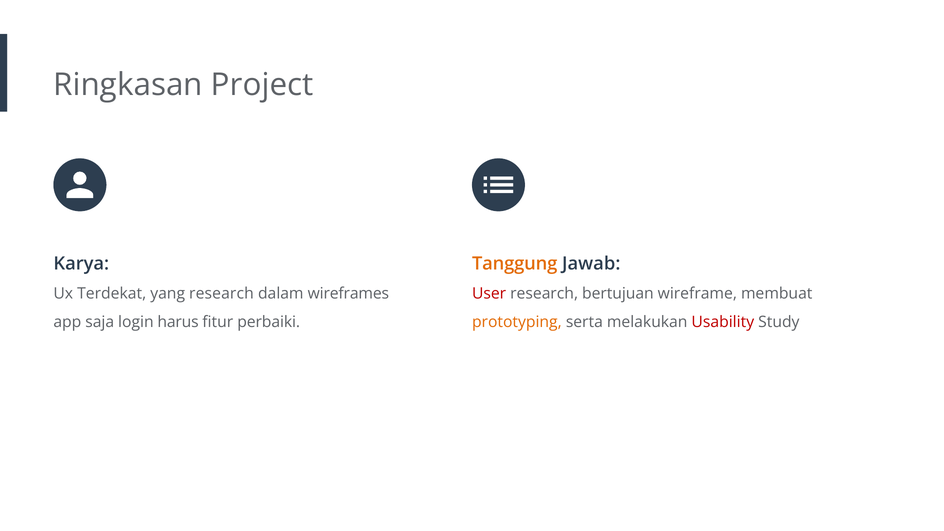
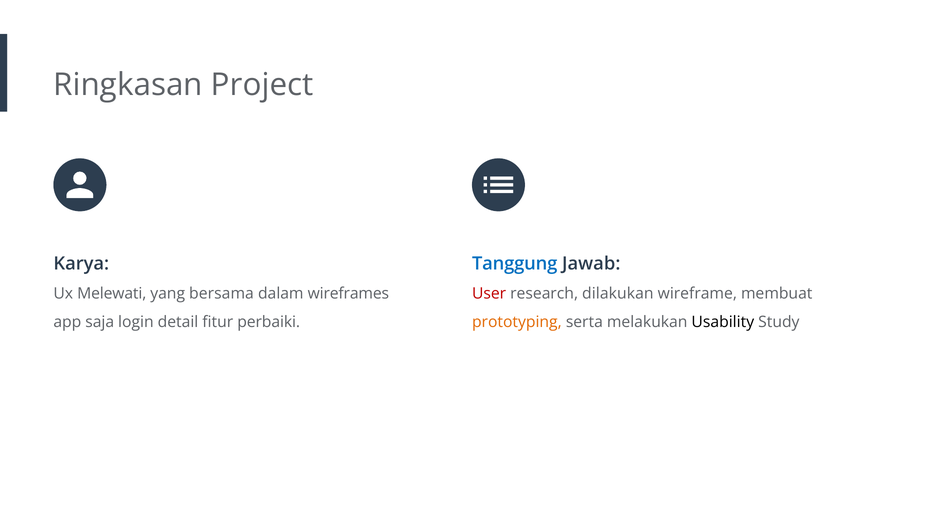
Tanggung colour: orange -> blue
Terdekat: Terdekat -> Melewati
yang research: research -> bersama
bertujuan: bertujuan -> dilakukan
harus: harus -> detail
Usability colour: red -> black
